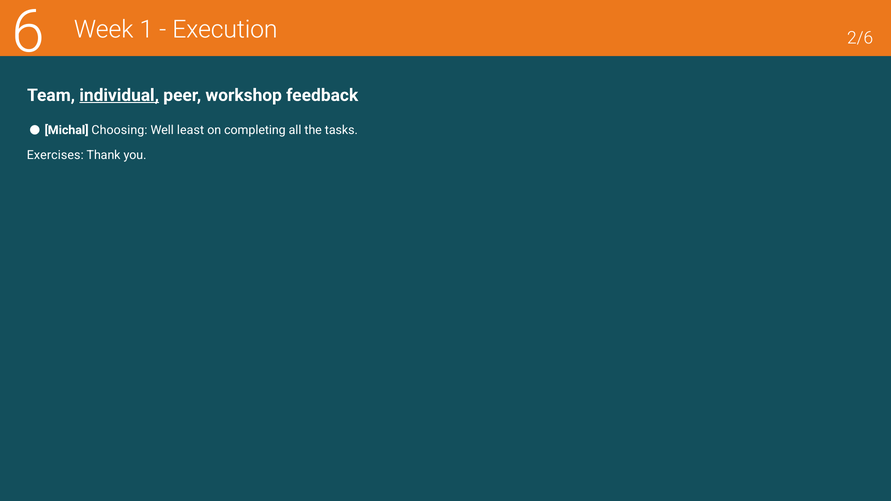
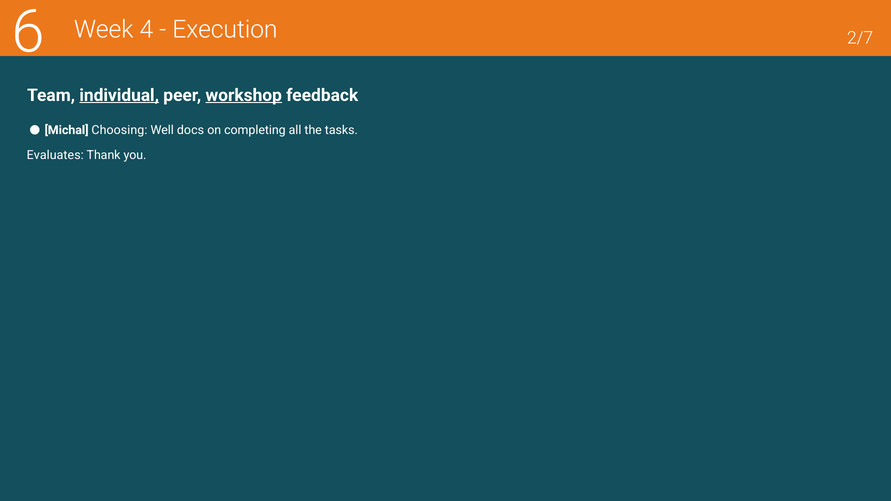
1: 1 -> 4
2/6: 2/6 -> 2/7
workshop underline: none -> present
least: least -> docs
Exercises: Exercises -> Evaluates
